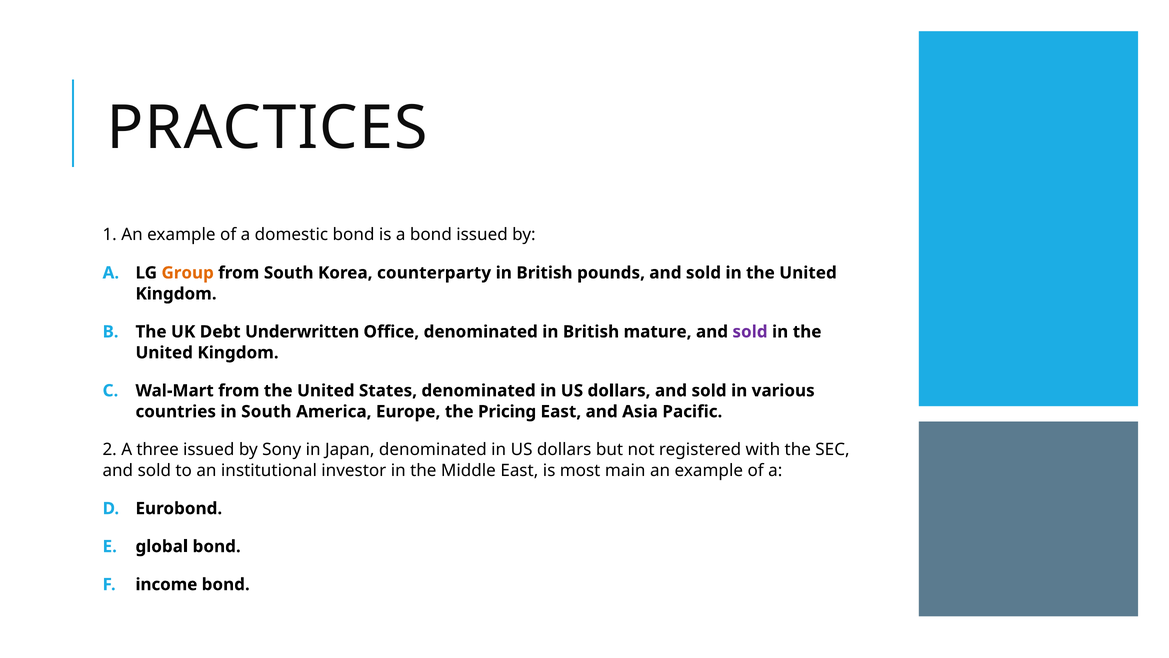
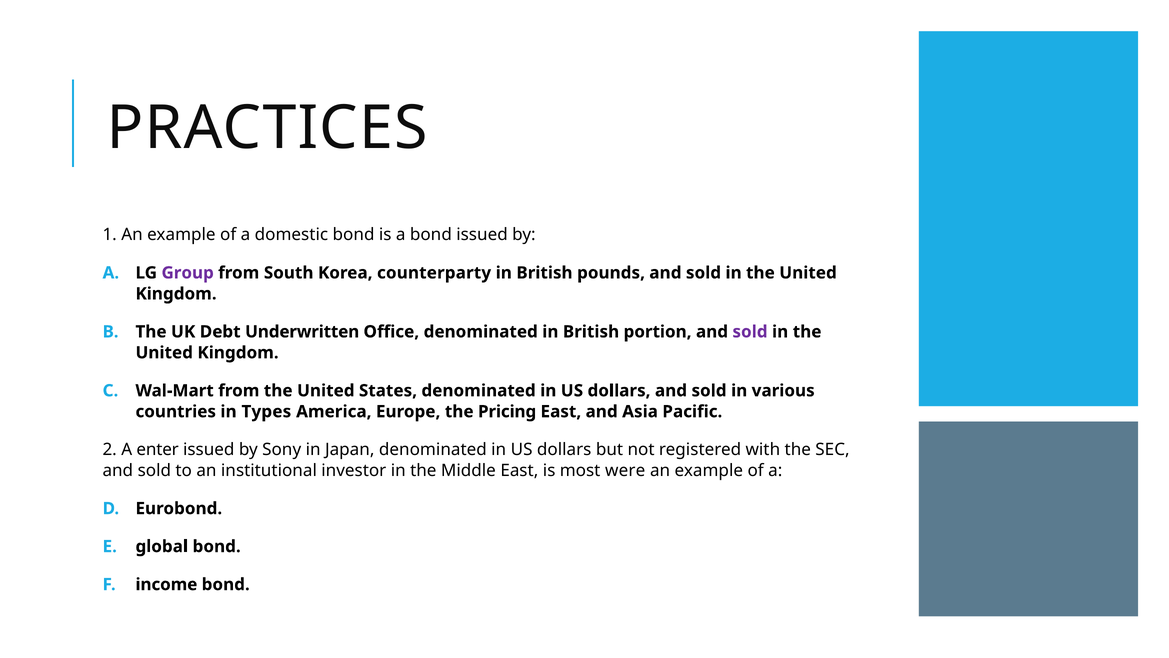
Group colour: orange -> purple
mature: mature -> portion
in South: South -> Types
three: three -> enter
main: main -> were
